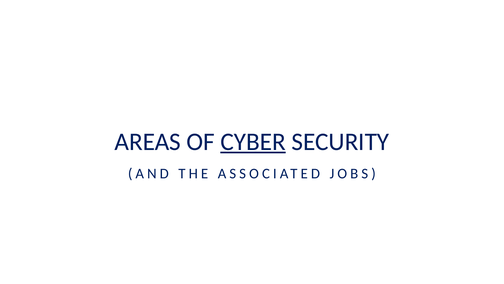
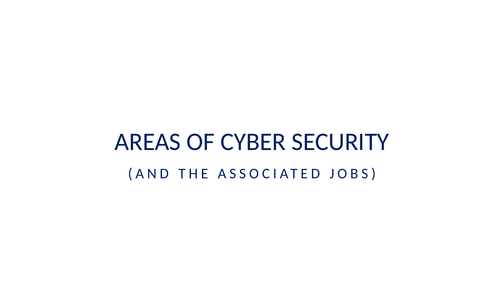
CYBER underline: present -> none
